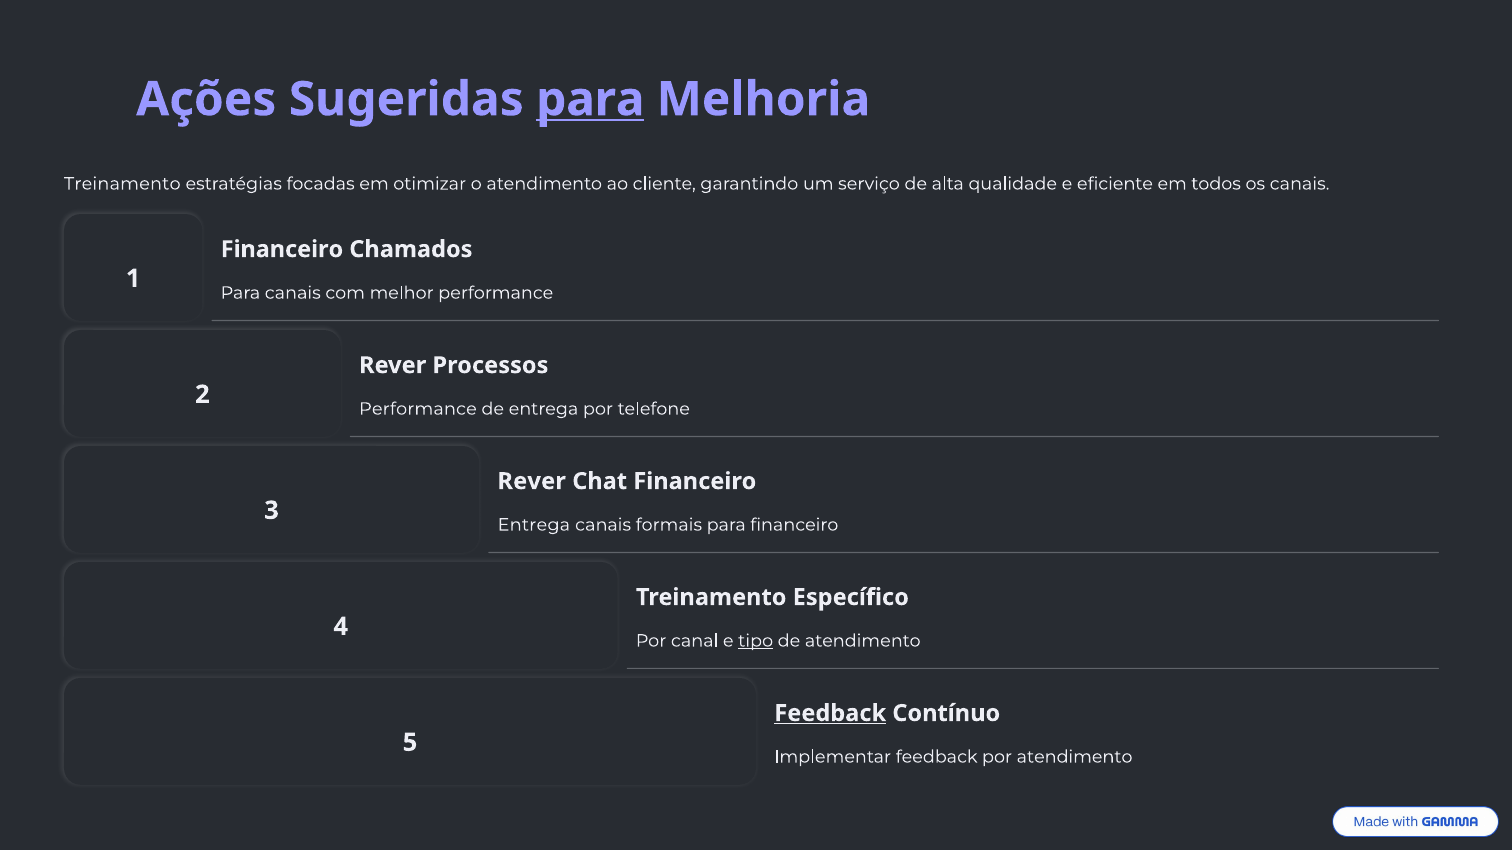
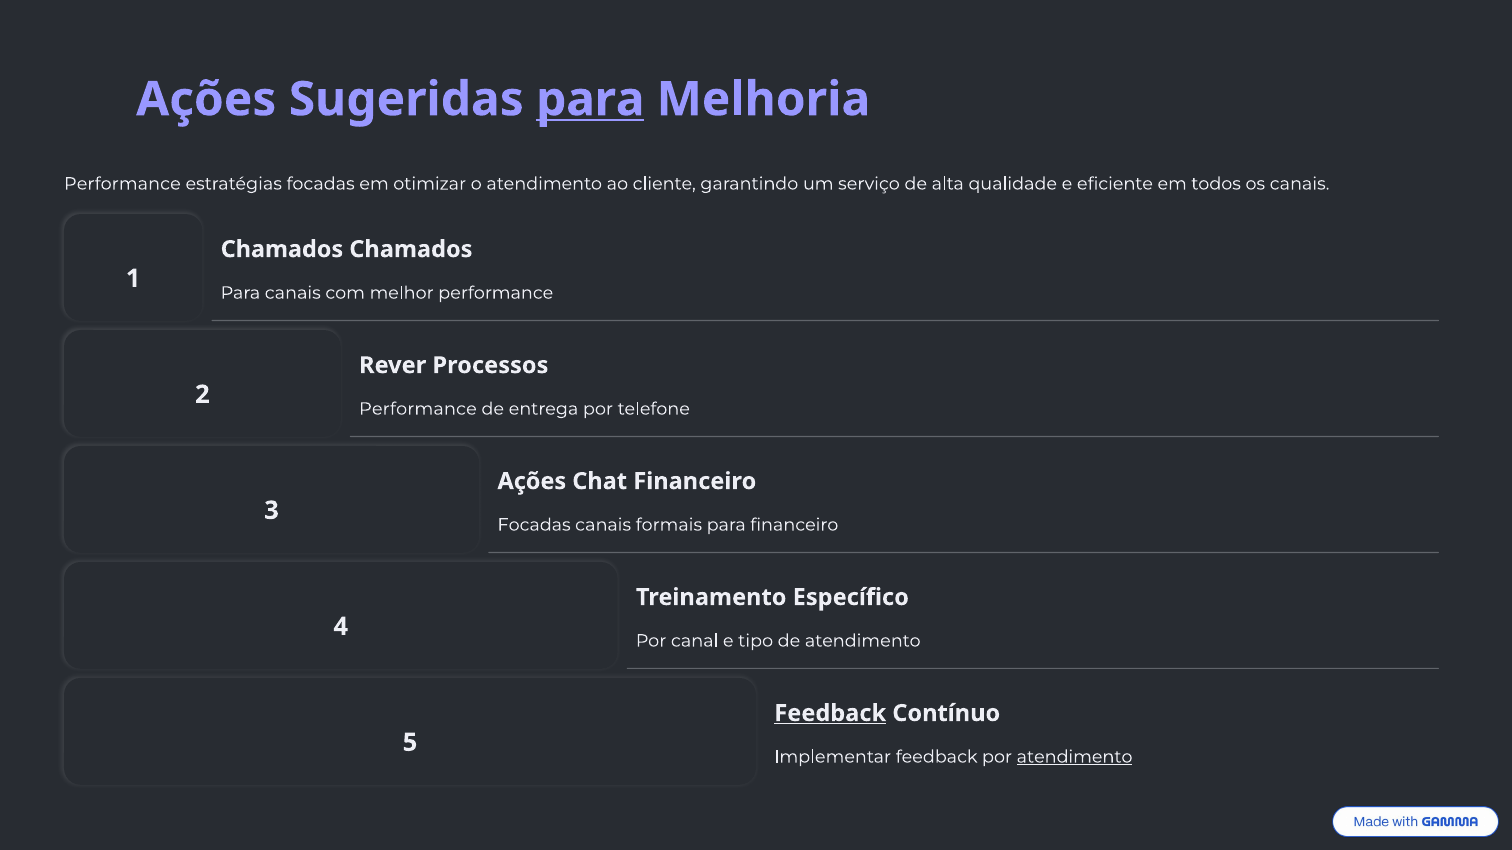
Treinamento at (122, 184): Treinamento -> Performance
Financeiro at (282, 249): Financeiro -> Chamados
Rever at (532, 482): Rever -> Ações
Entrega at (534, 525): Entrega -> Focadas
tipo underline: present -> none
atendimento at (1075, 757) underline: none -> present
